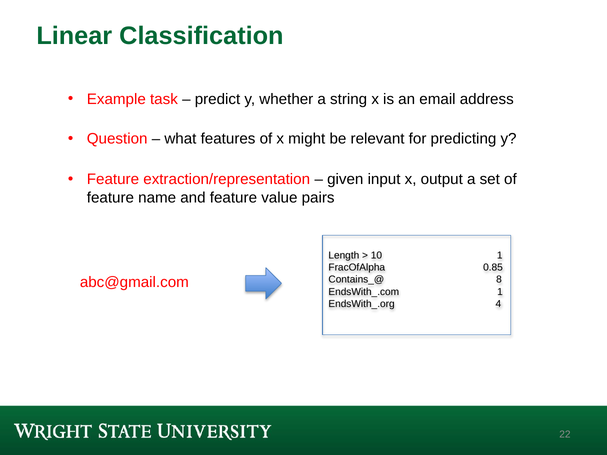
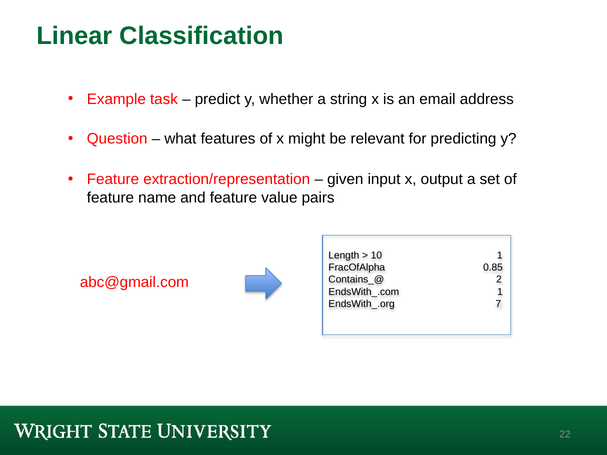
8: 8 -> 2
4: 4 -> 7
